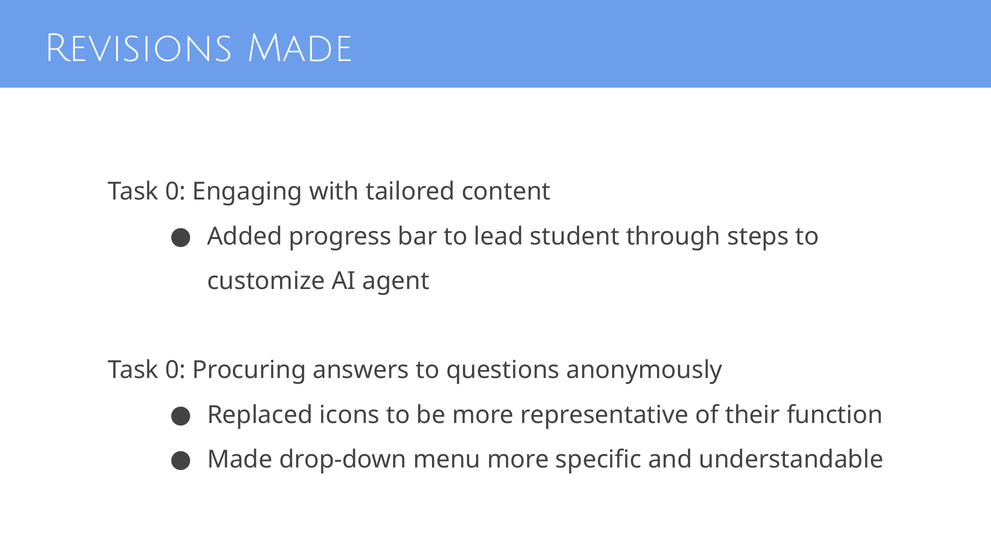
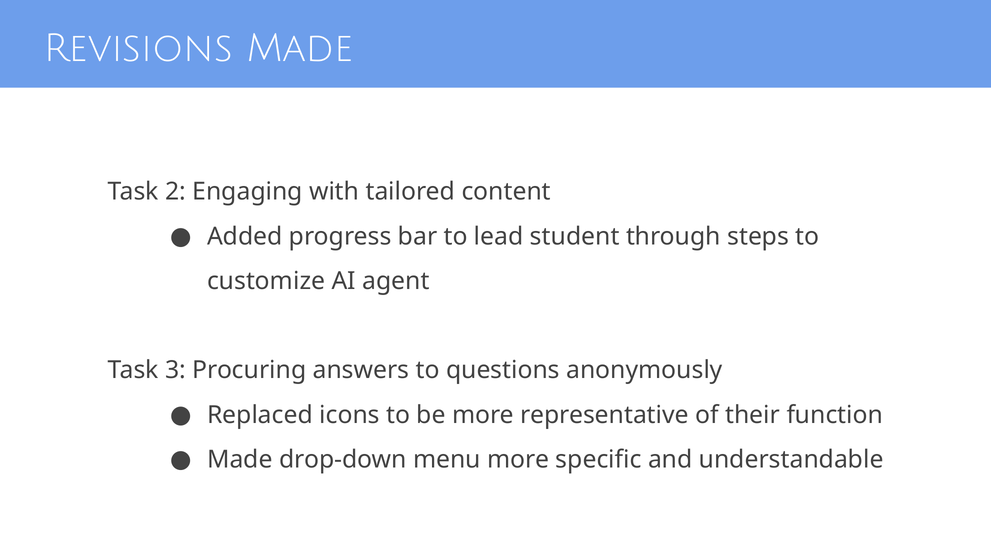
0 at (176, 192): 0 -> 2
0 at (176, 370): 0 -> 3
